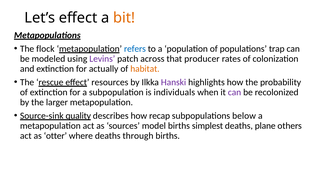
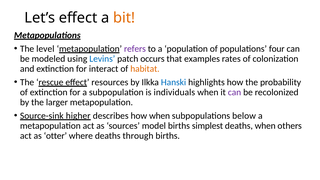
The flock: flock -> level
refers colour: blue -> purple
populations trap: trap -> four
Levins colour: purple -> blue
across: across -> occurs
producer: producer -> examples
for actually: actually -> interact
Hanski colour: purple -> blue
Source-sink quality: quality -> higher
how recap: recap -> when
deaths plane: plane -> when
